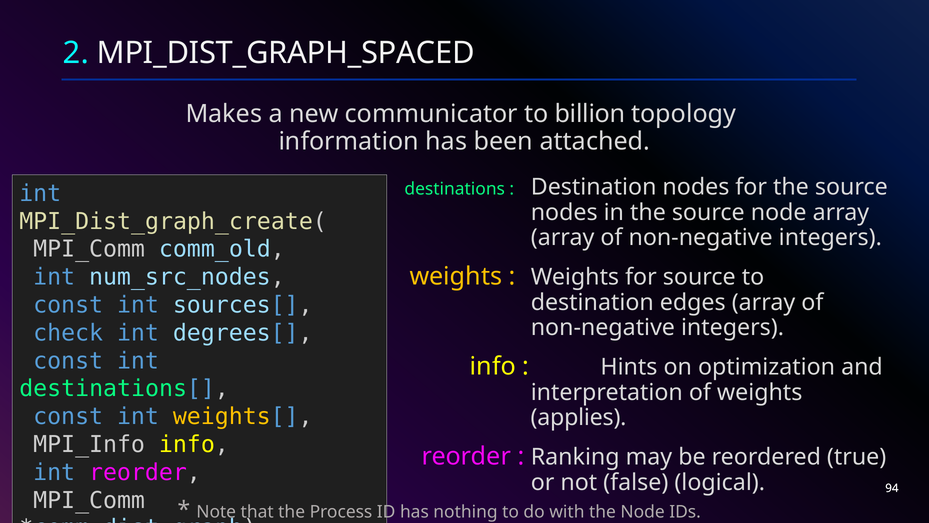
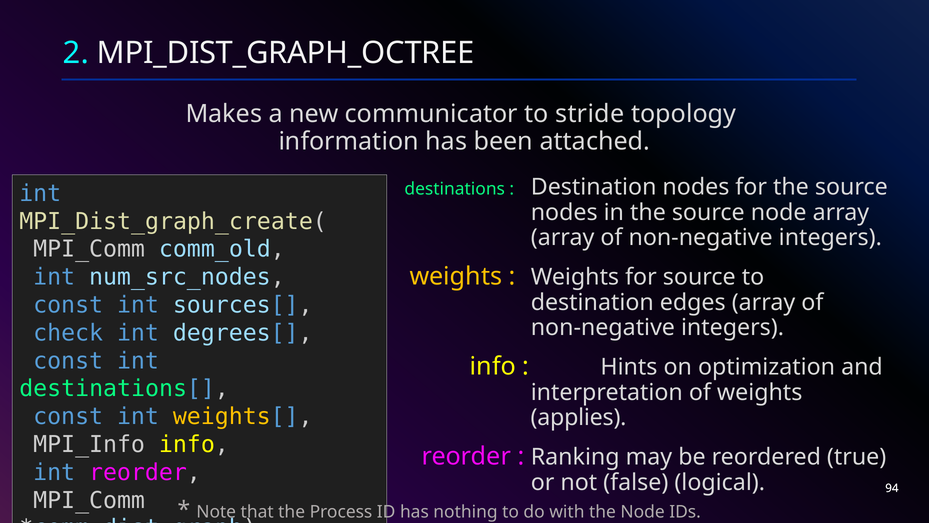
MPI_DIST_GRAPH_SPACED: MPI_DIST_GRAPH_SPACED -> MPI_DIST_GRAPH_OCTREE
billion: billion -> stride
